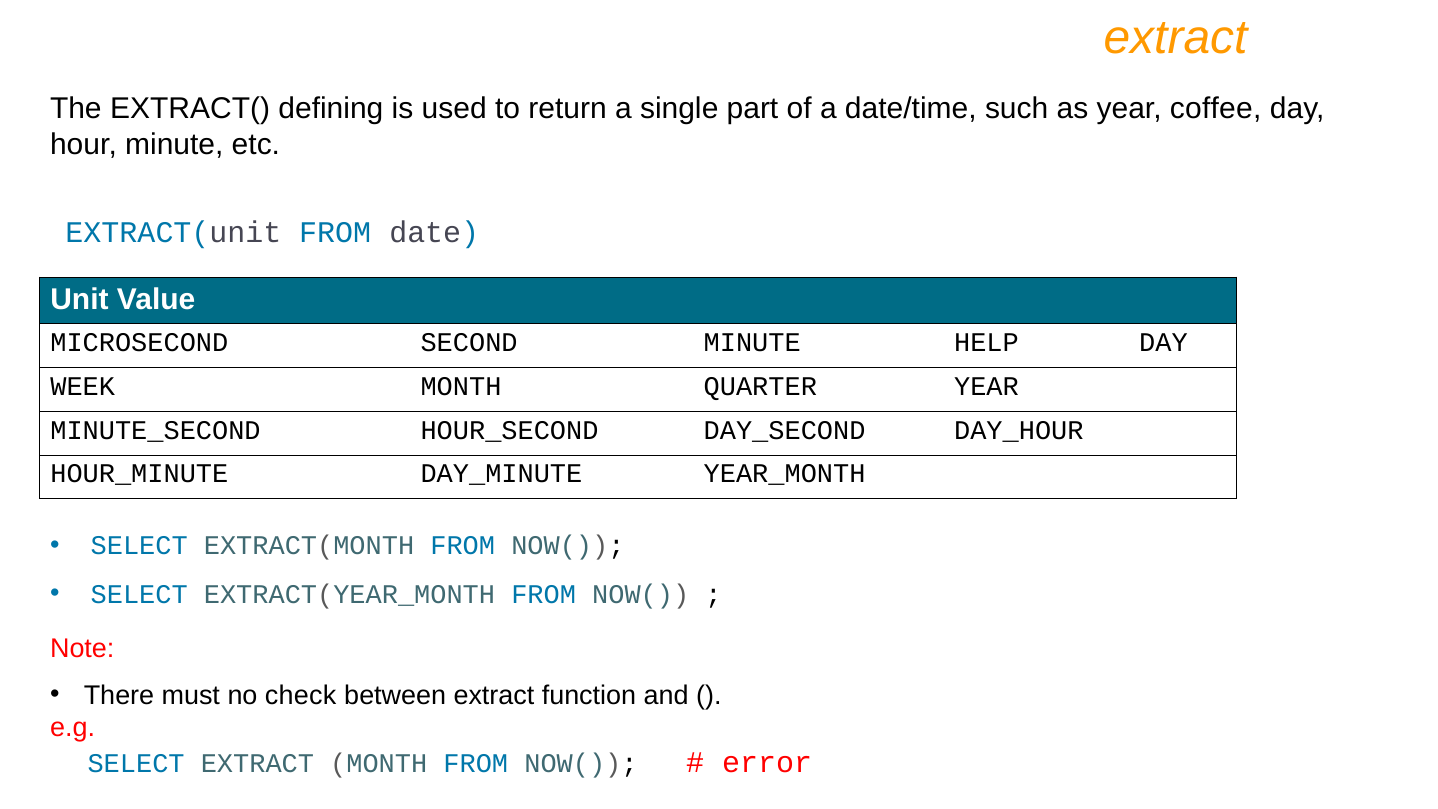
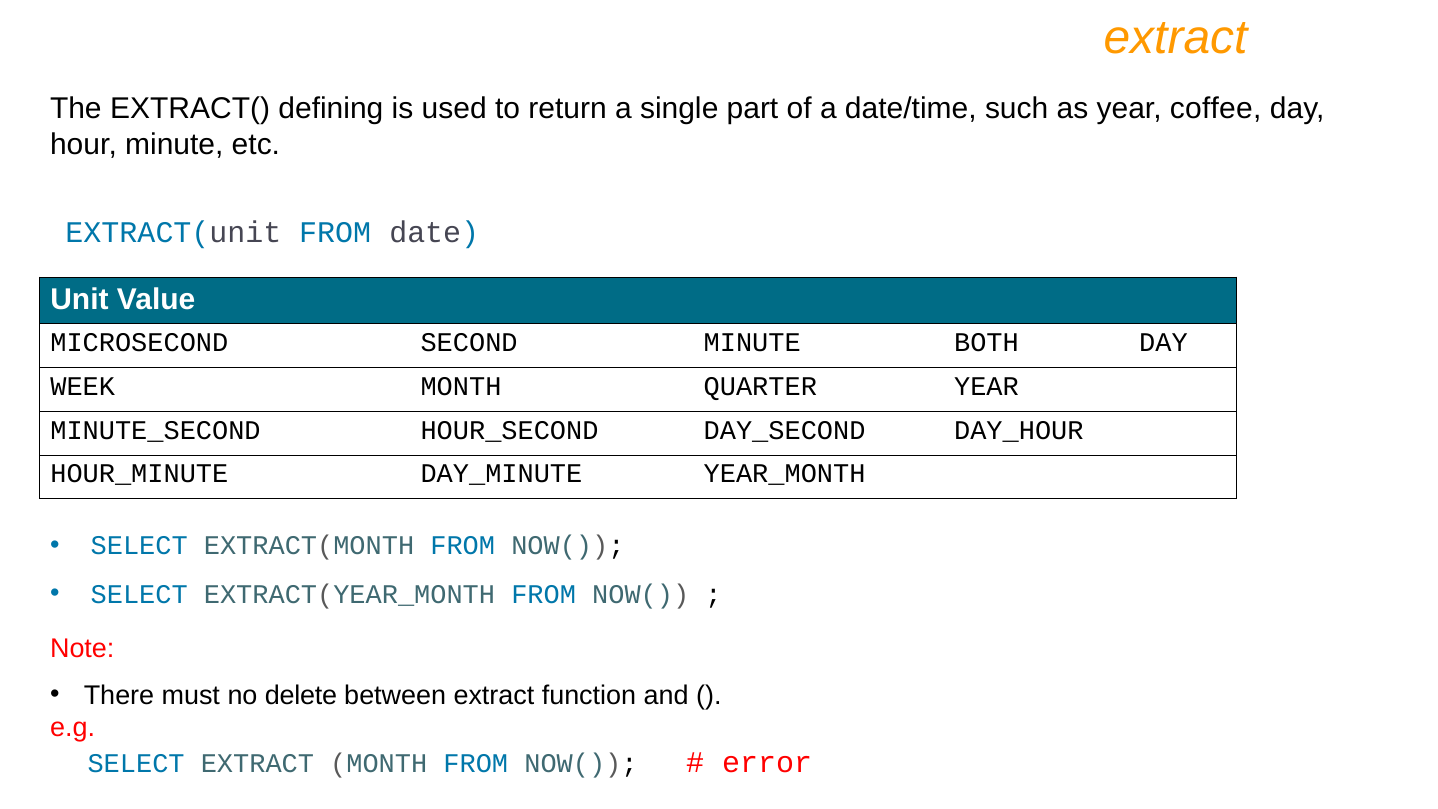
HELP: HELP -> BOTH
check: check -> delete
